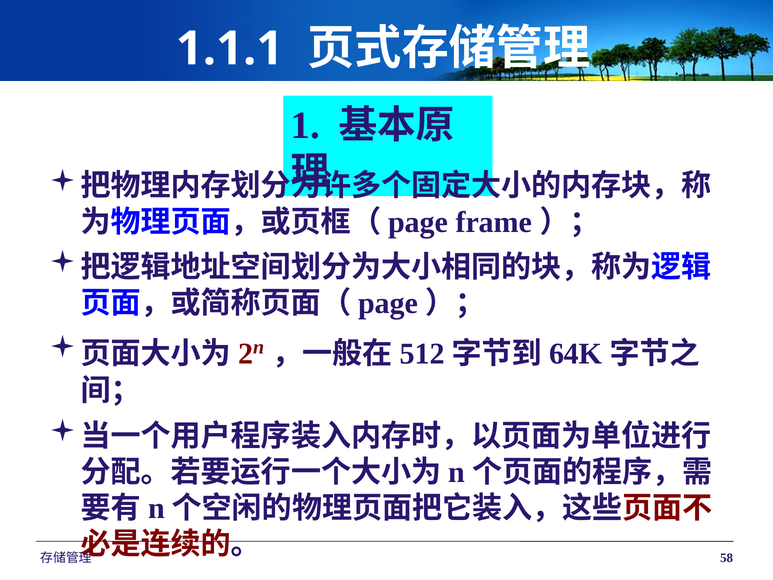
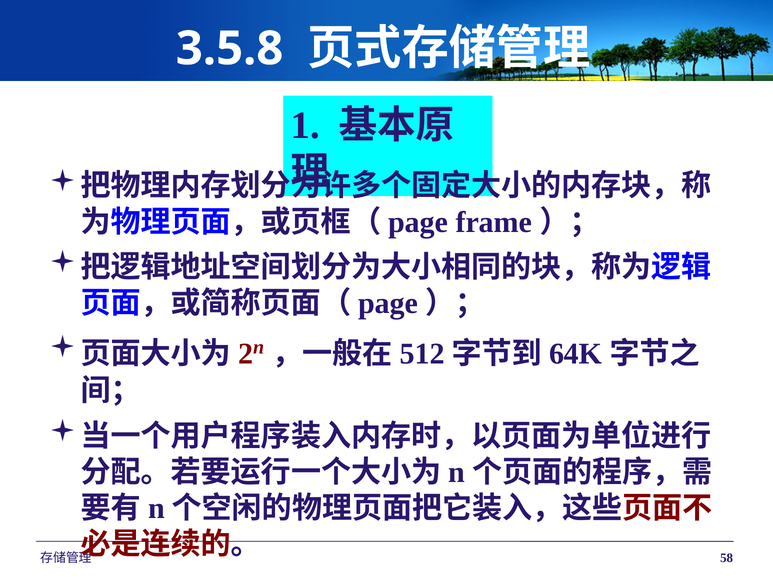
1.1.1: 1.1.1 -> 3.5.8
